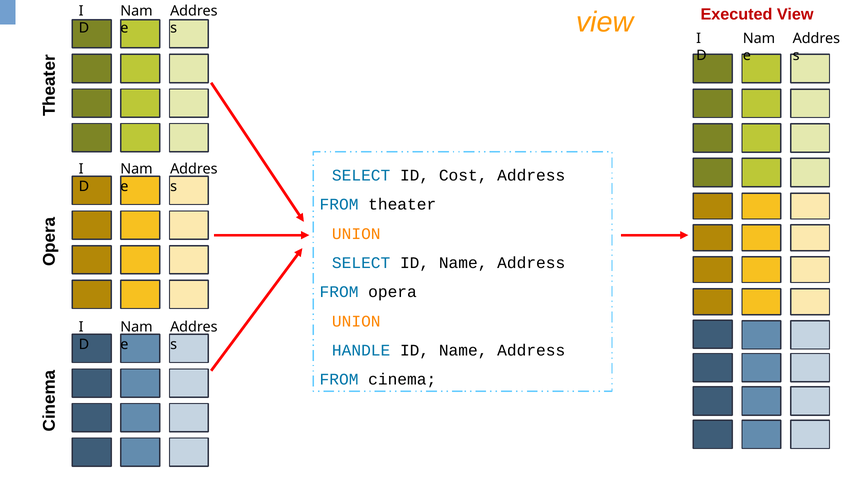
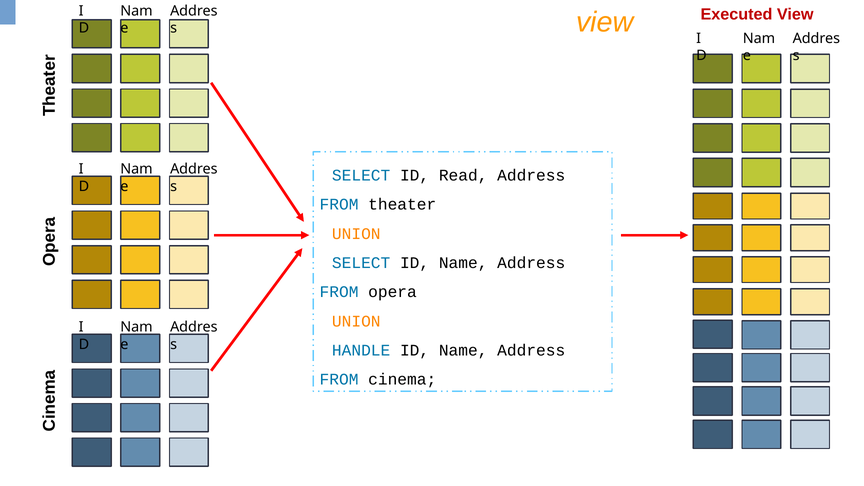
Cost: Cost -> Read
